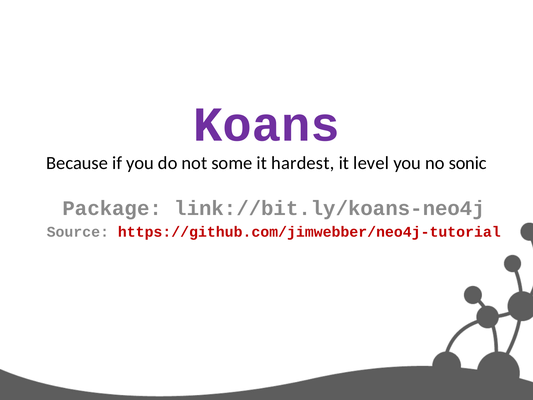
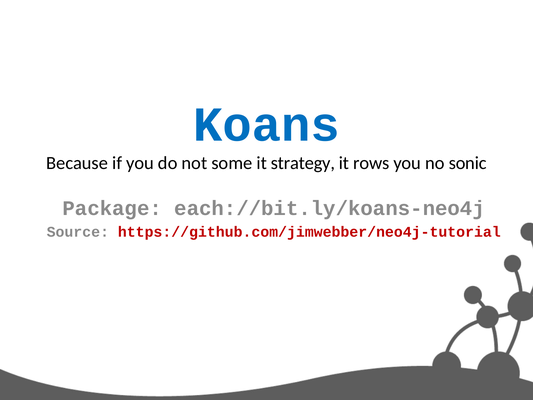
Koans colour: purple -> blue
hardest: hardest -> strategy
level: level -> rows
link://bit.ly/koans-neo4j: link://bit.ly/koans-neo4j -> each://bit.ly/koans-neo4j
